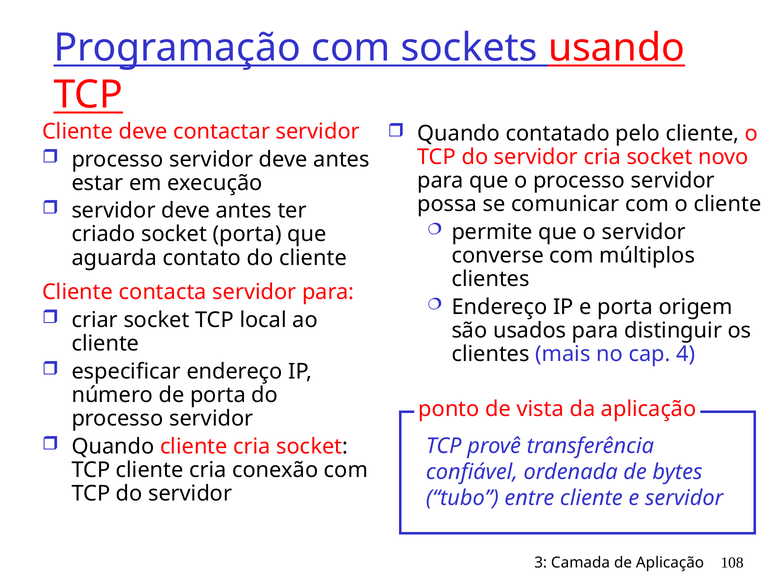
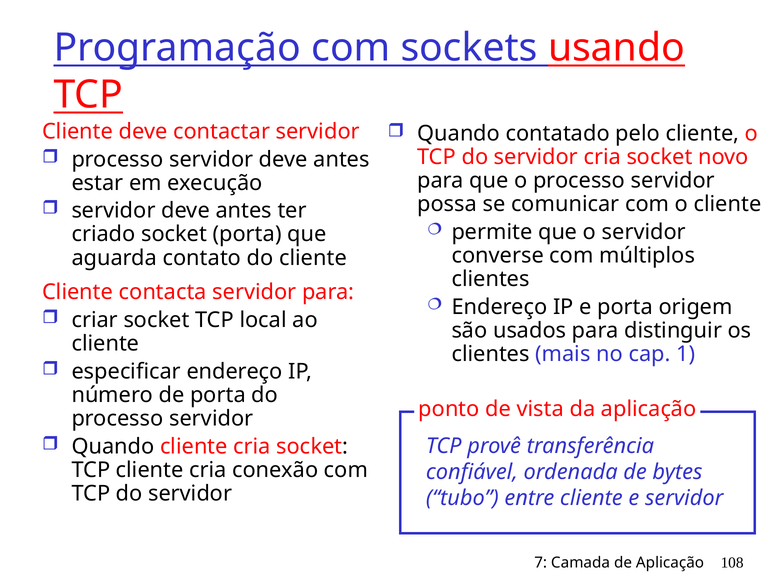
4: 4 -> 1
3: 3 -> 7
